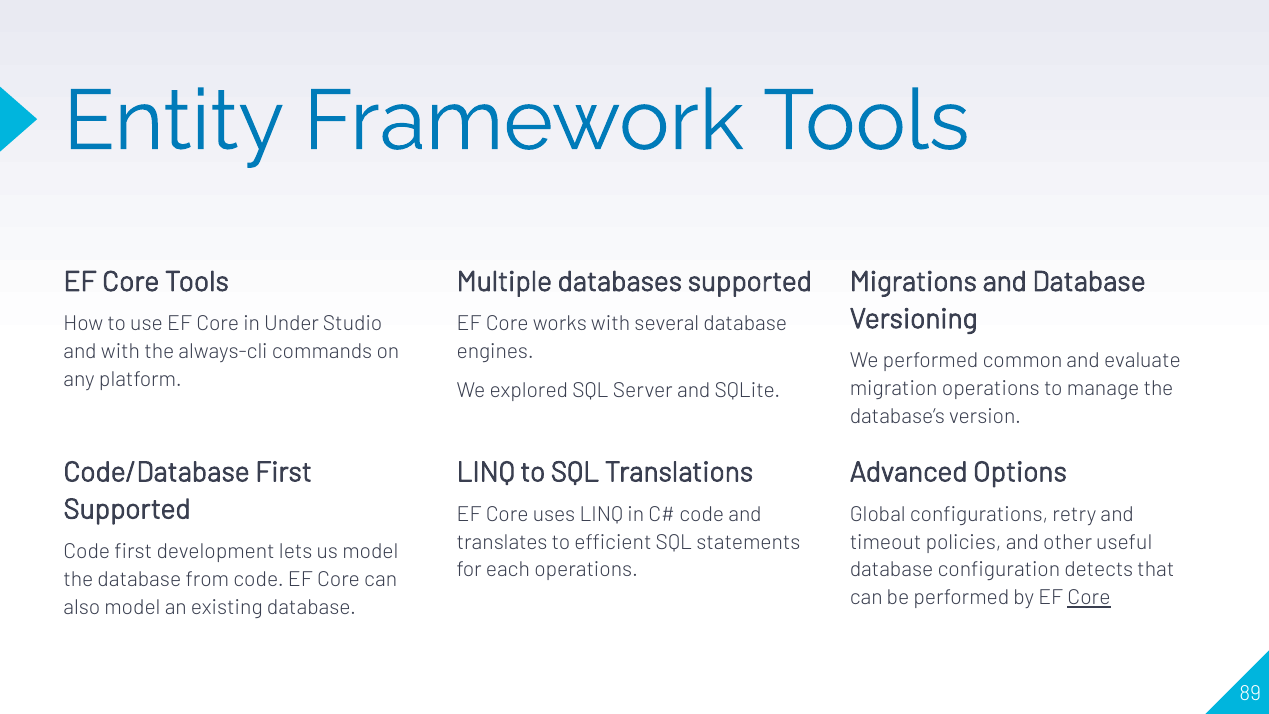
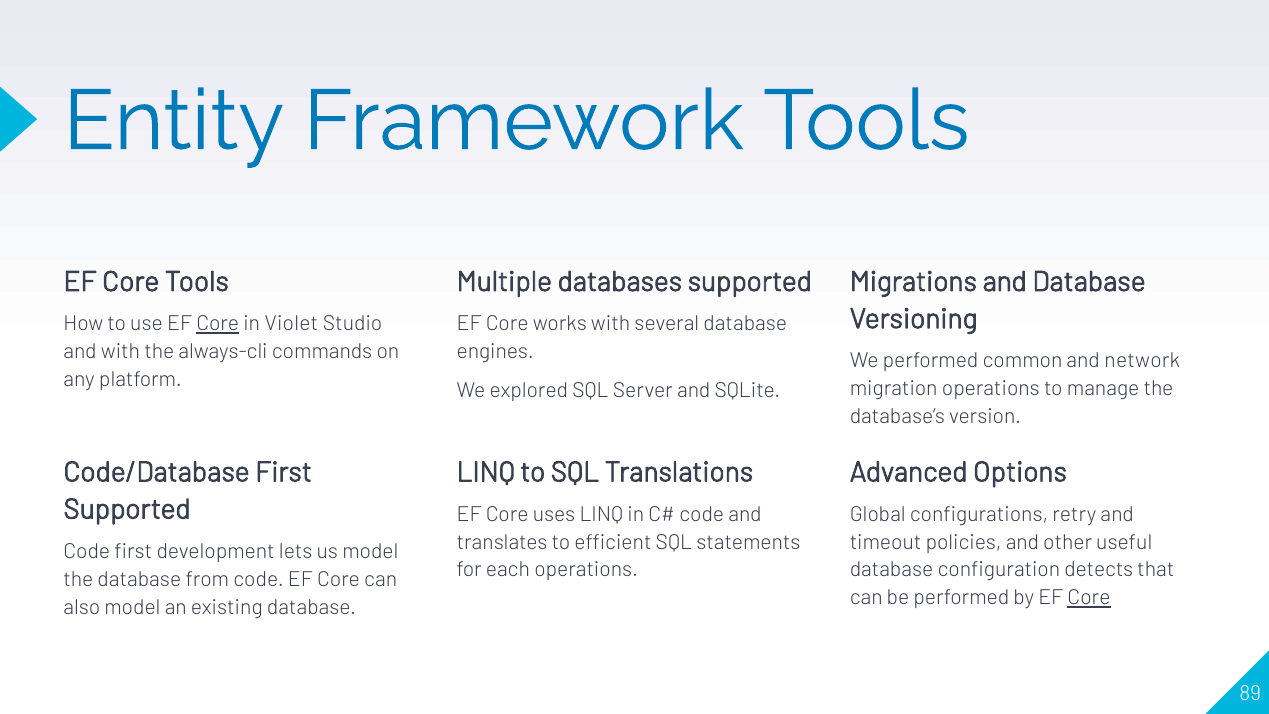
Core at (218, 324) underline: none -> present
Under: Under -> Violet
evaluate: evaluate -> network
